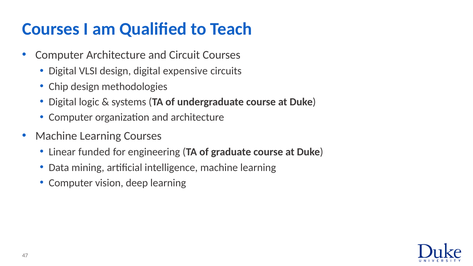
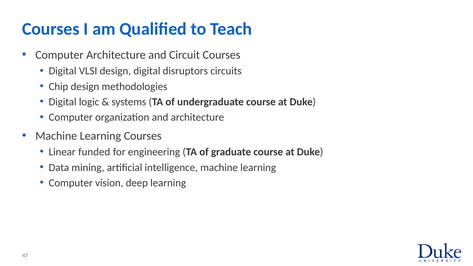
expensive: expensive -> disruptors
